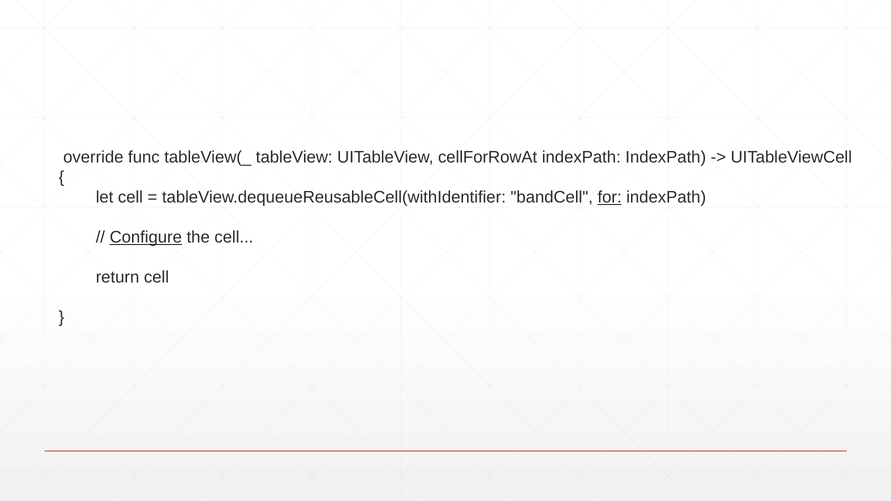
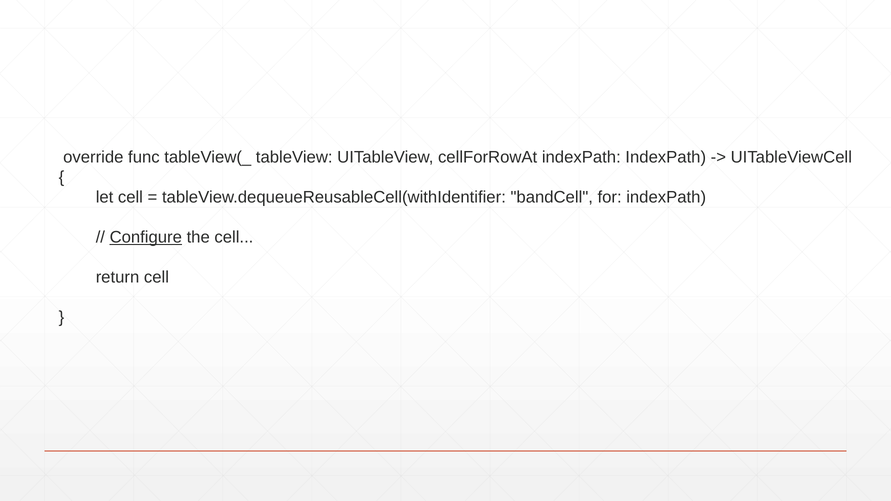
for underline: present -> none
